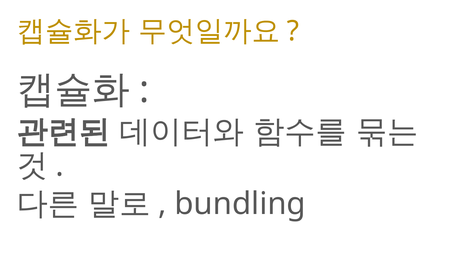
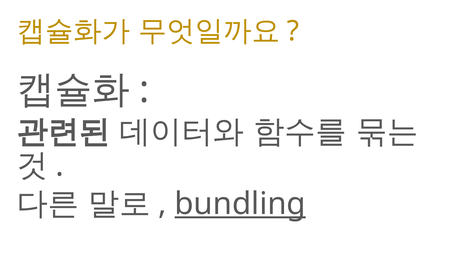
bundling underline: none -> present
